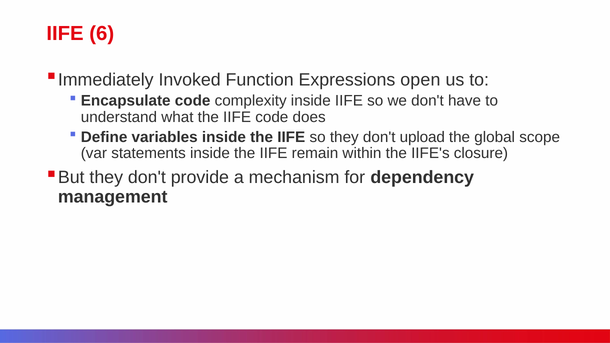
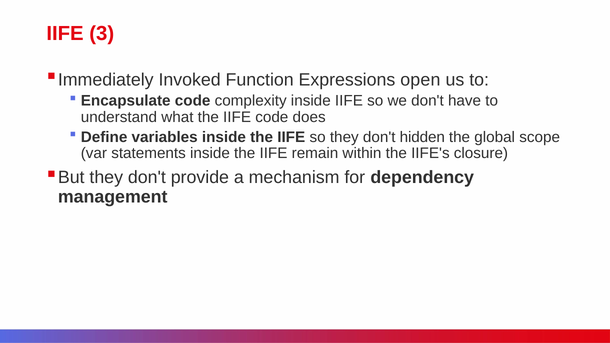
6: 6 -> 3
upload: upload -> hidden
